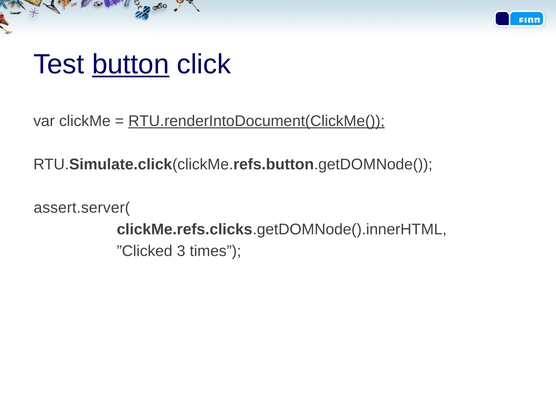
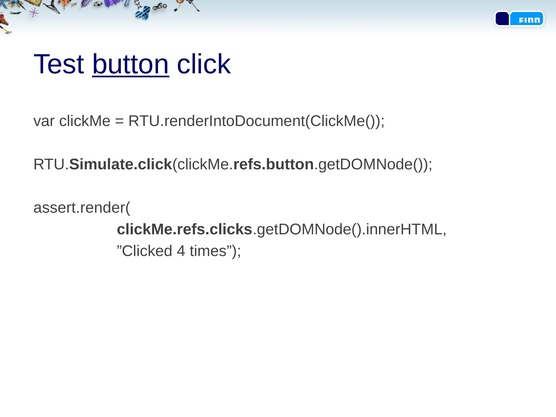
RTU.renderIntoDocument(ClickMe( underline: present -> none
assert.server(: assert.server( -> assert.render(
3: 3 -> 4
